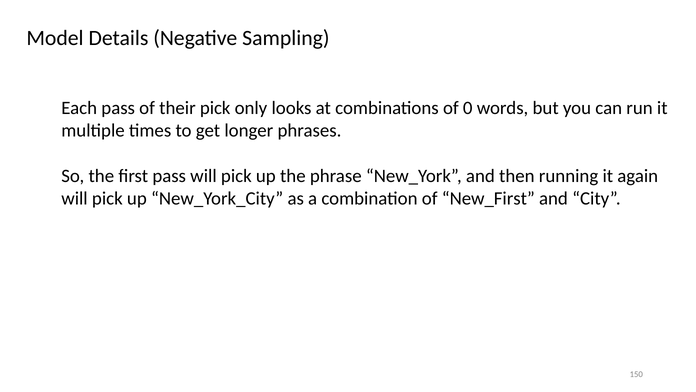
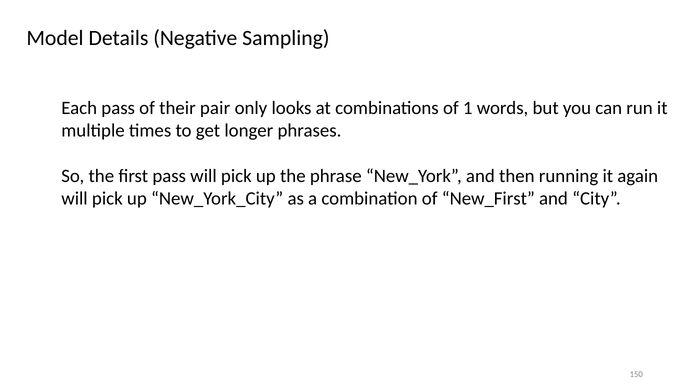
their pick: pick -> pair
0: 0 -> 1
